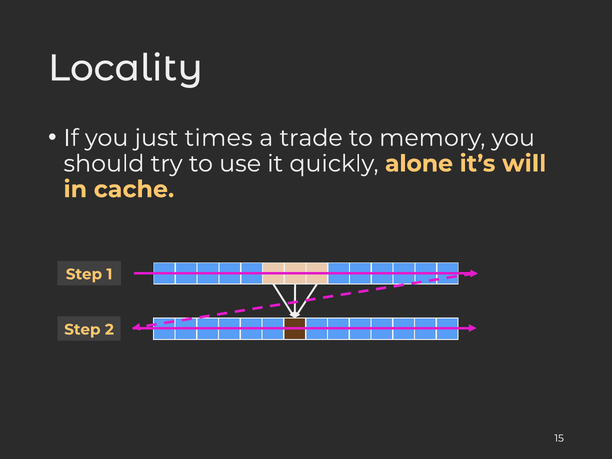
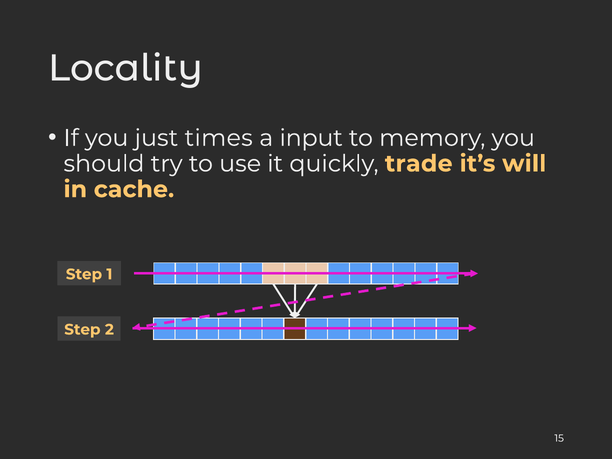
trade: trade -> input
alone: alone -> trade
